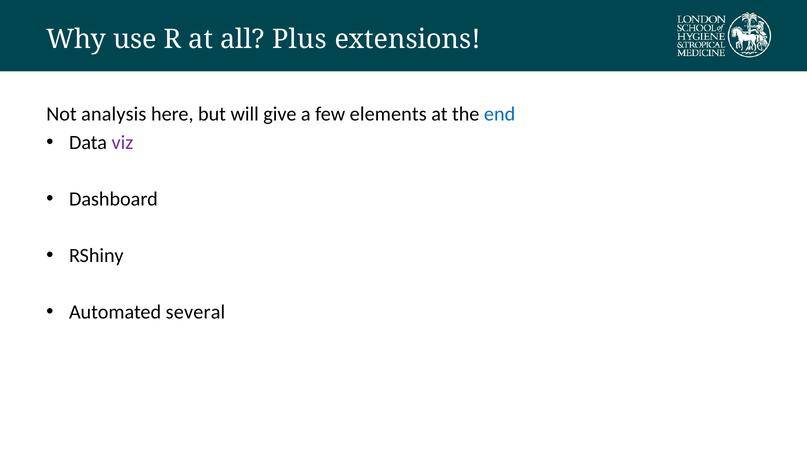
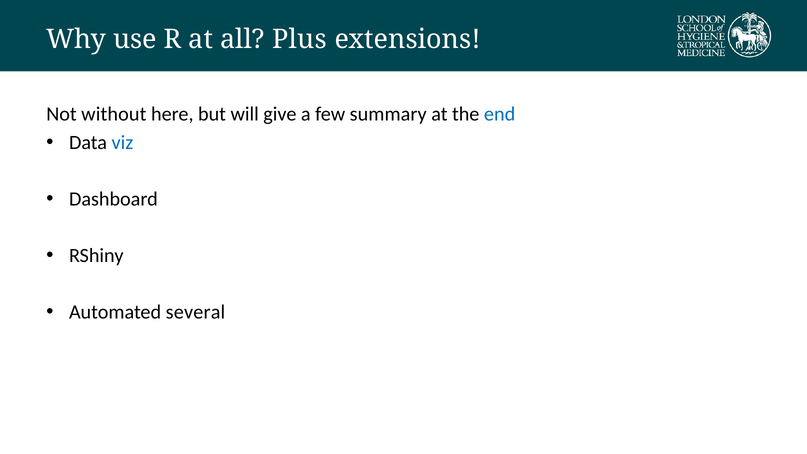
analysis: analysis -> without
elements: elements -> summary
viz colour: purple -> blue
